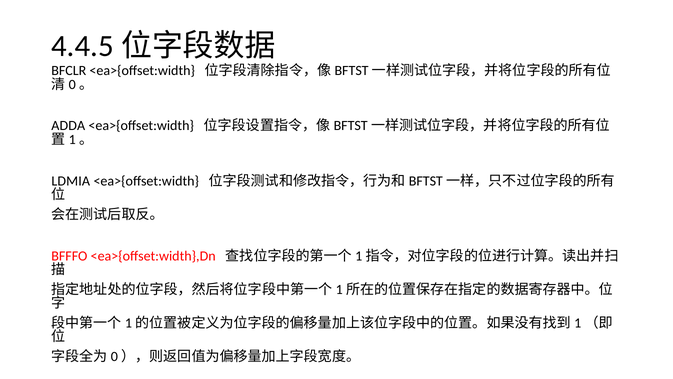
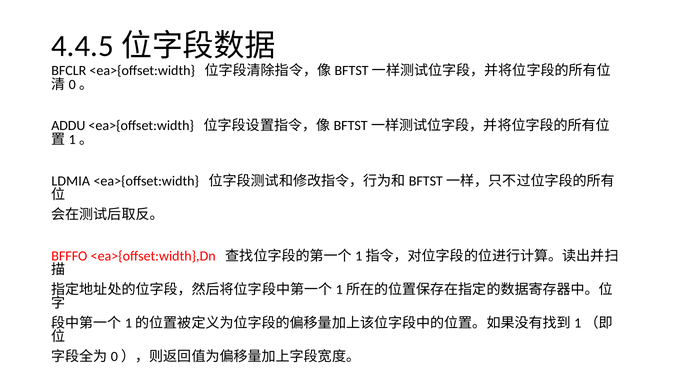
ADDA: ADDA -> ADDU
